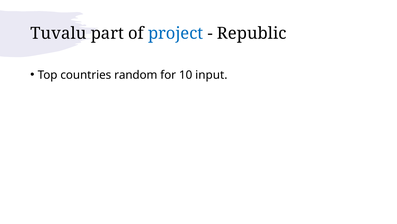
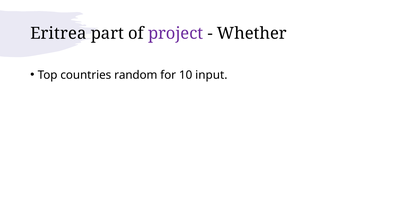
Tuvalu: Tuvalu -> Eritrea
project colour: blue -> purple
Republic: Republic -> Whether
